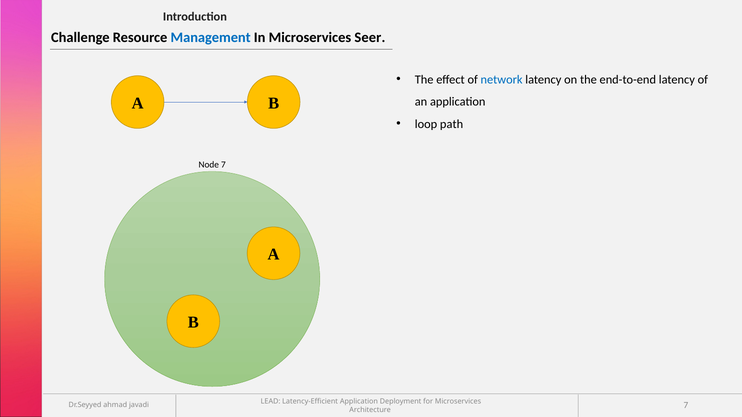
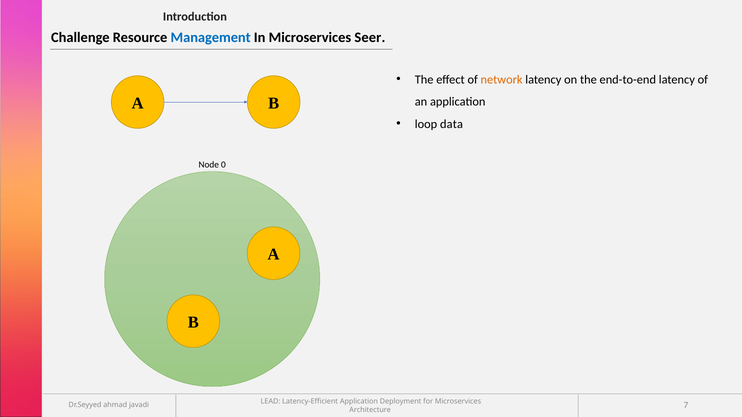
network colour: blue -> orange
path: path -> data
Node 7: 7 -> 0
